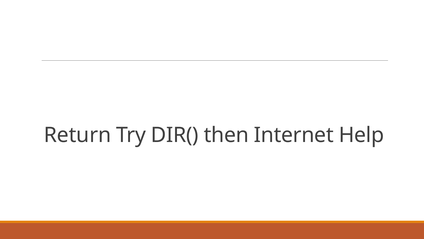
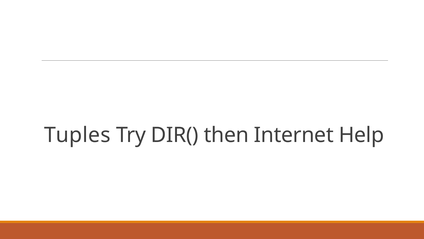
Return: Return -> Tuples
